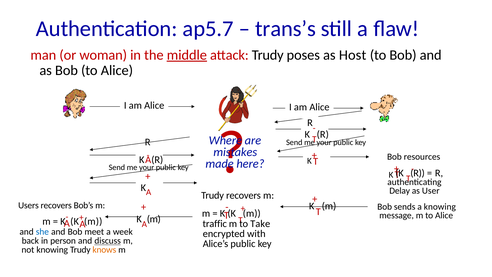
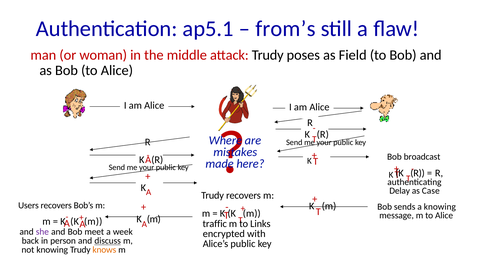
ap5.7: ap5.7 -> ap5.1
trans’s: trans’s -> from’s
middle underline: present -> none
Host: Host -> Field
resources: resources -> broadcast
User: User -> Case
Take: Take -> Links
she colour: blue -> purple
